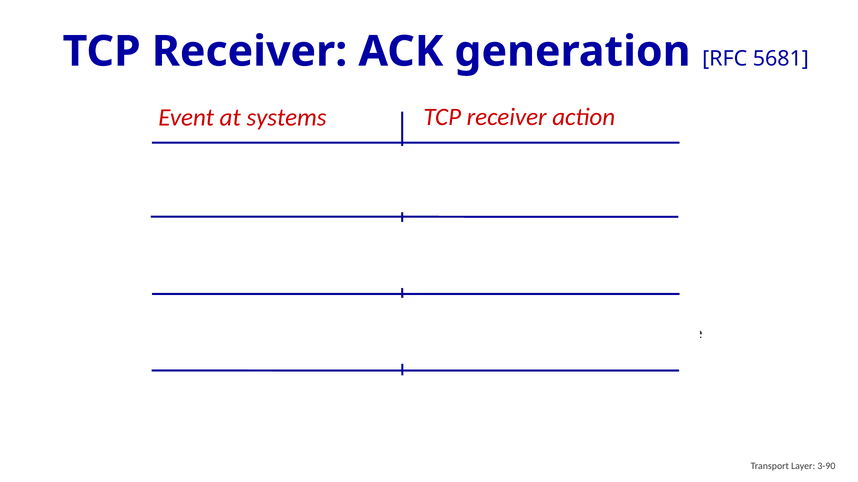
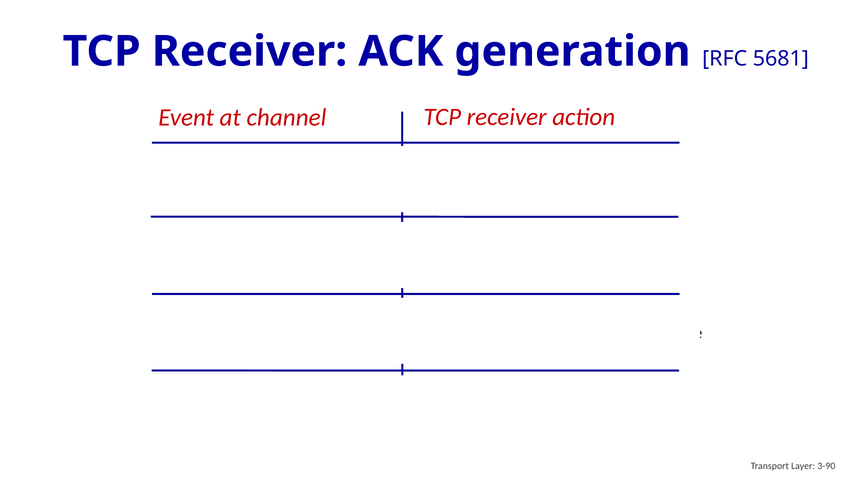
systems: systems -> channel
